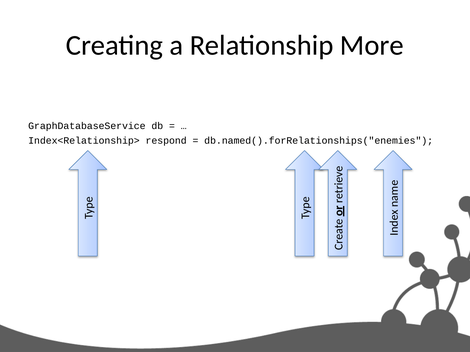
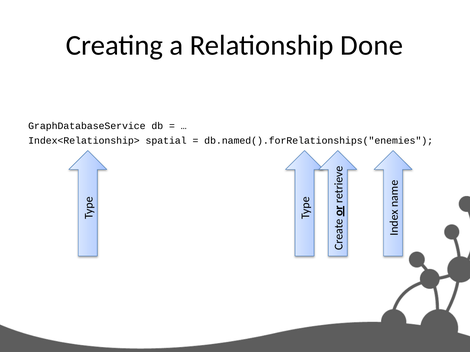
More: More -> Done
respond: respond -> spatial
